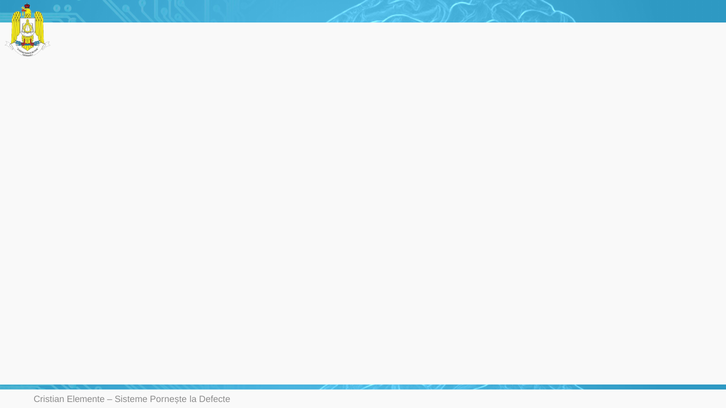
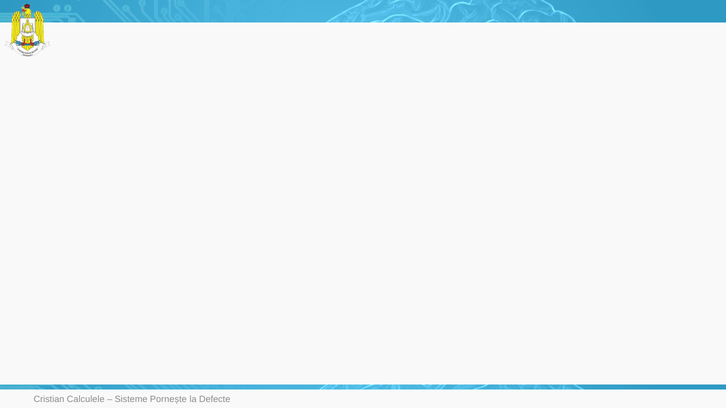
Elemente: Elemente -> Calculele
